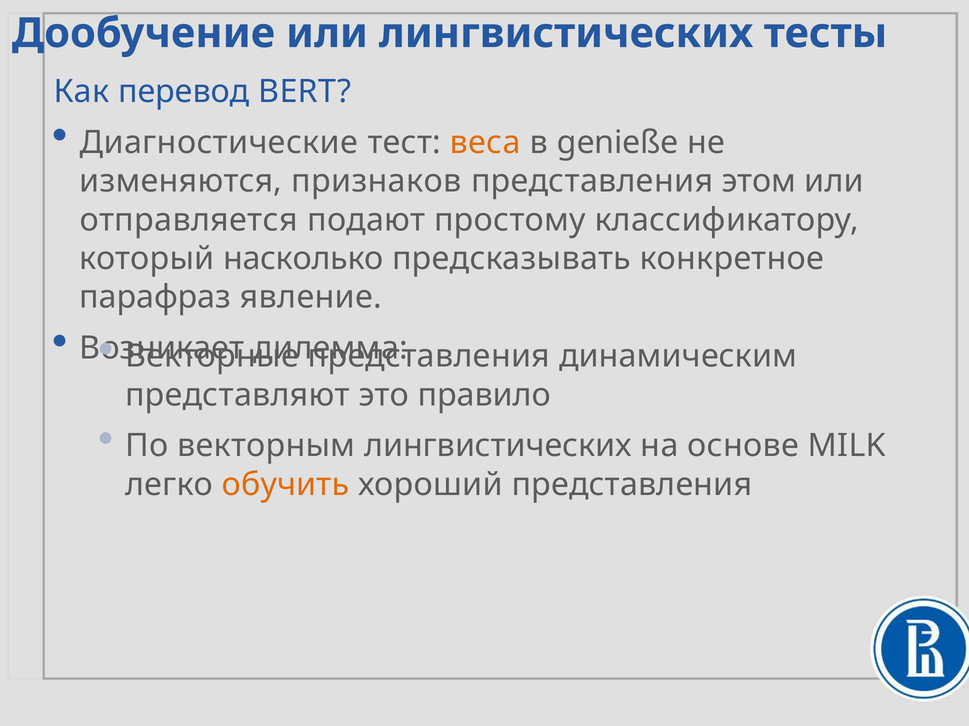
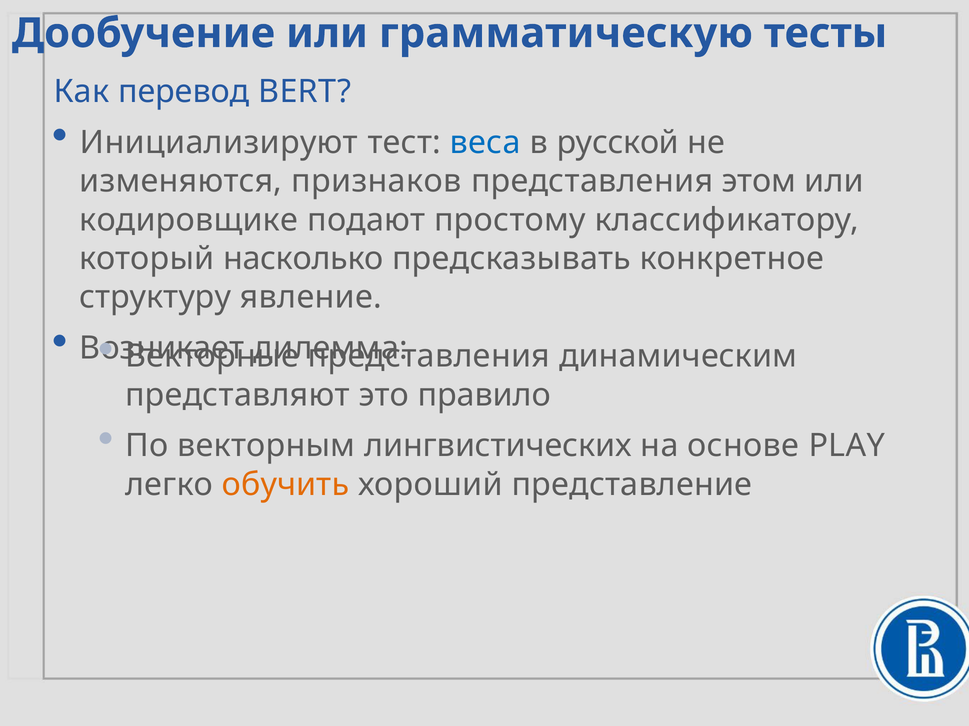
или лингвистических: лингвистических -> грамматическую
Диагностические: Диагностические -> Инициализируют
веса colour: orange -> blue
genieße: genieße -> русской
отправляется: отправляется -> кодировщике
парафраз: парафраз -> структуру
MILK: MILK -> PLAY
хороший представления: представления -> представление
